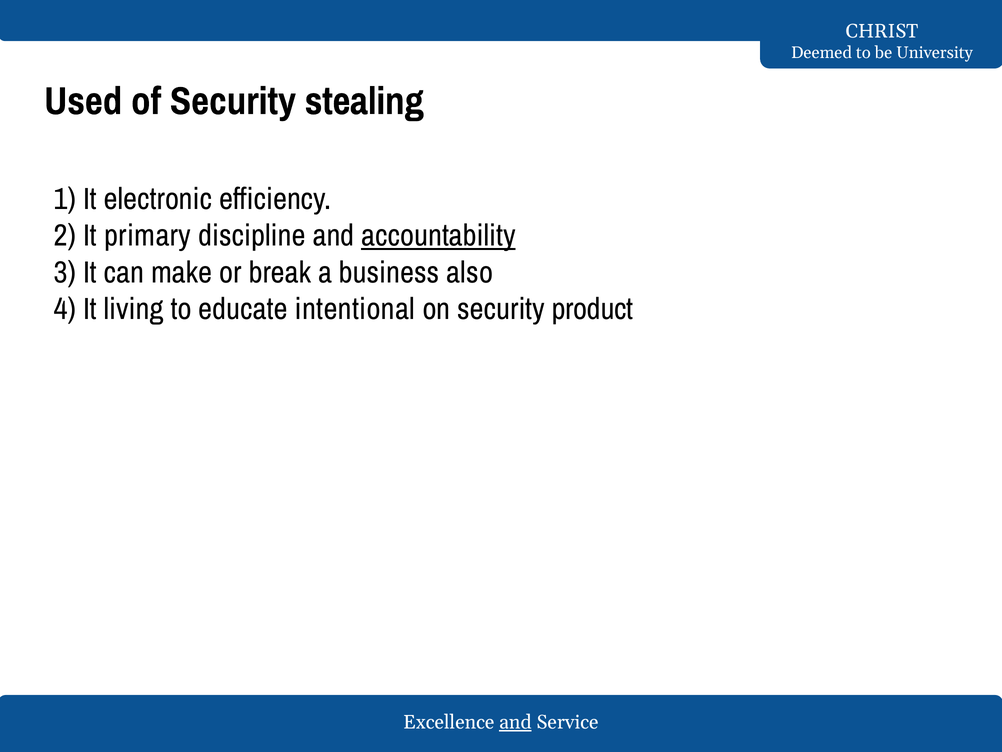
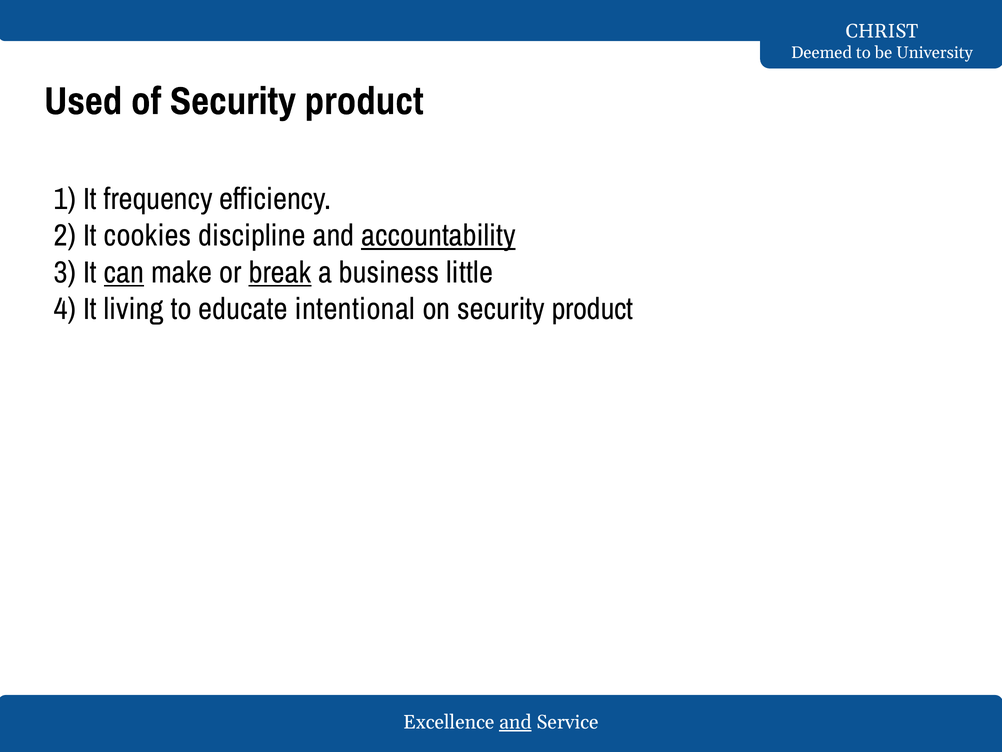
of Security stealing: stealing -> product
electronic: electronic -> frequency
primary: primary -> cookies
can underline: none -> present
break underline: none -> present
also: also -> little
